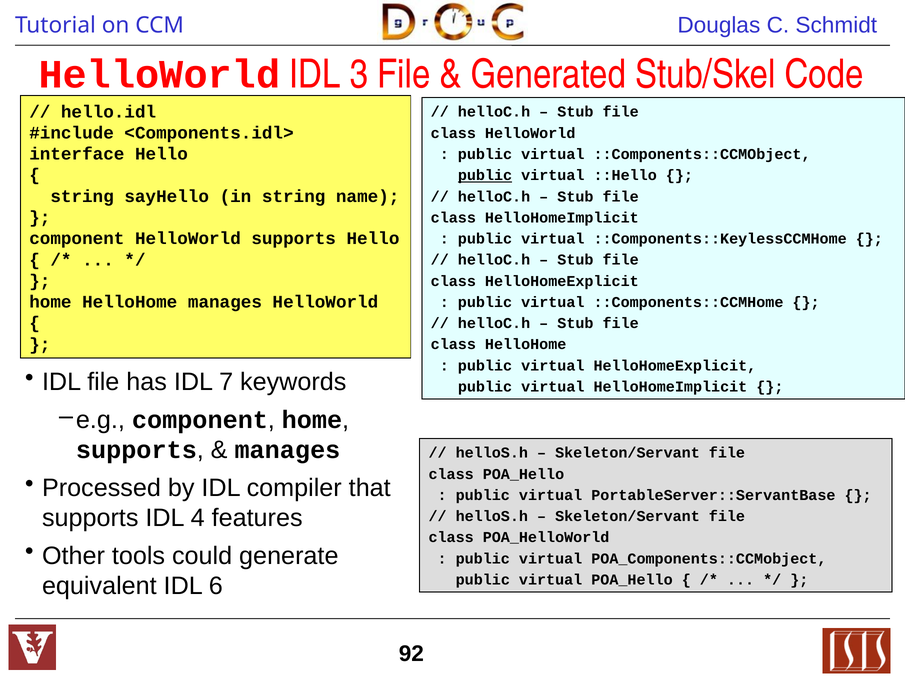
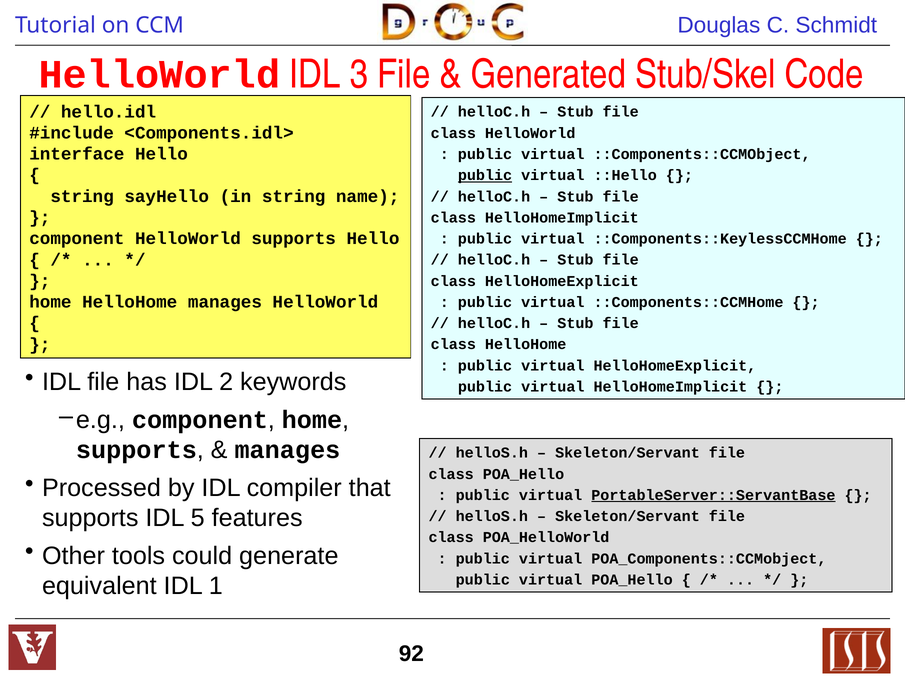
7: 7 -> 2
PortableServer::ServantBase underline: none -> present
4: 4 -> 5
6: 6 -> 1
